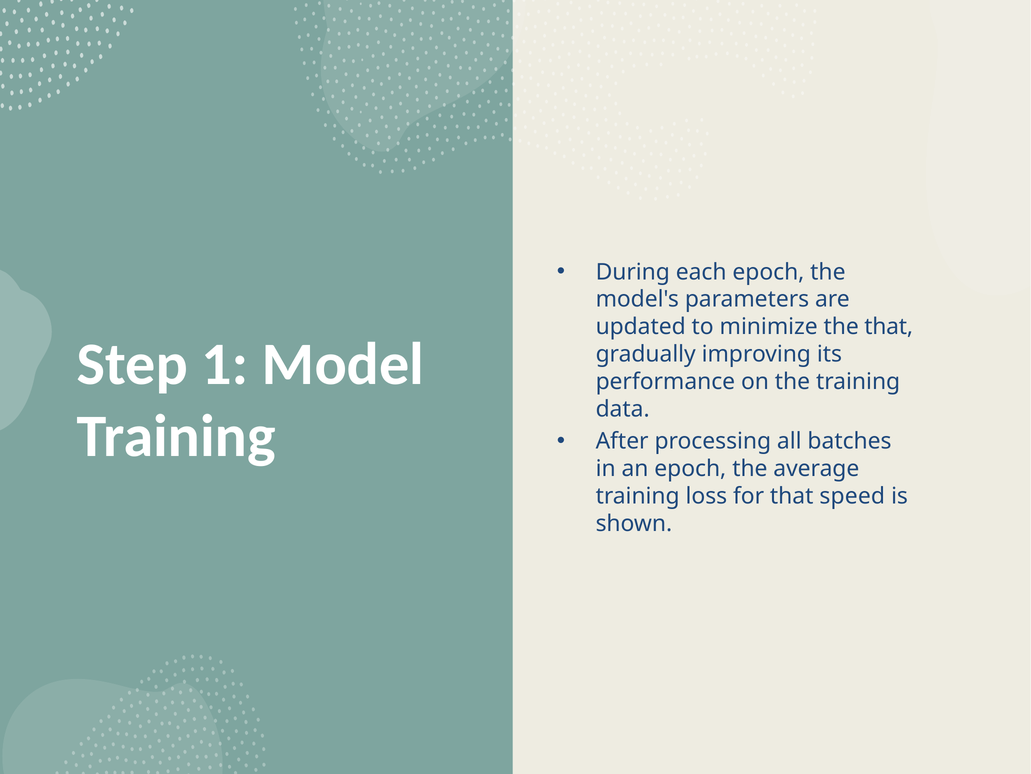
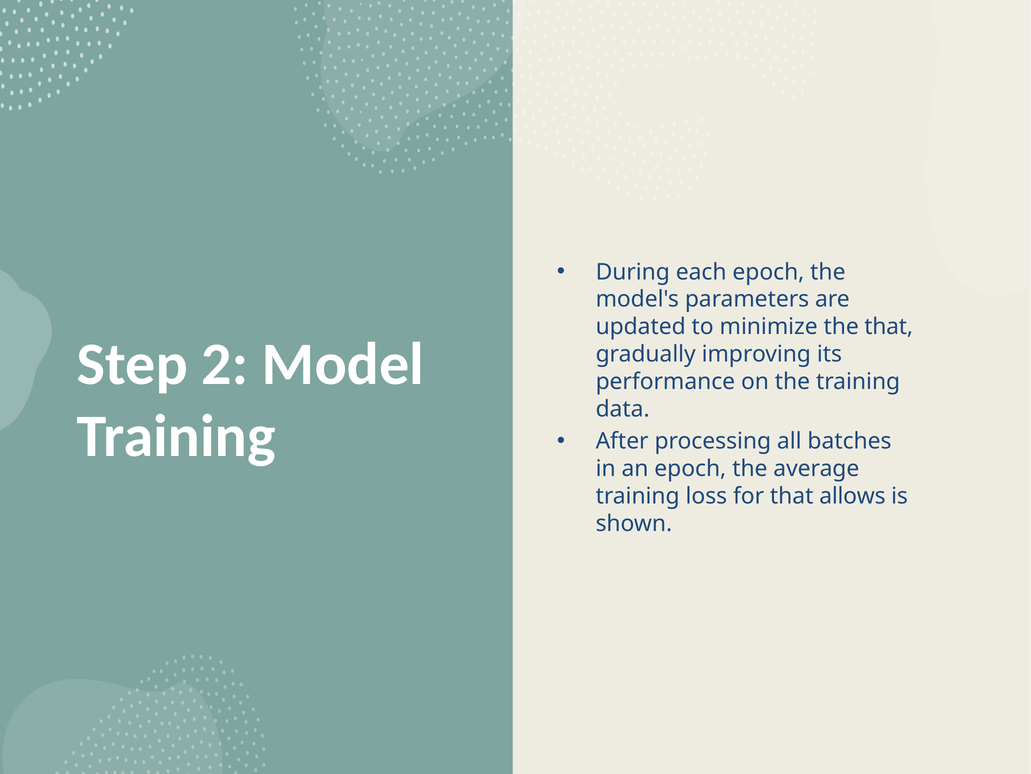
1: 1 -> 2
speed: speed -> allows
